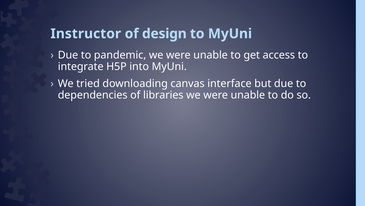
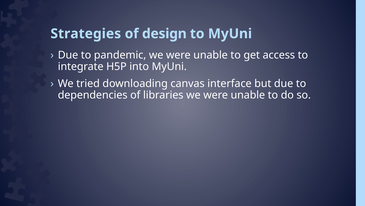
Instructor: Instructor -> Strategies
